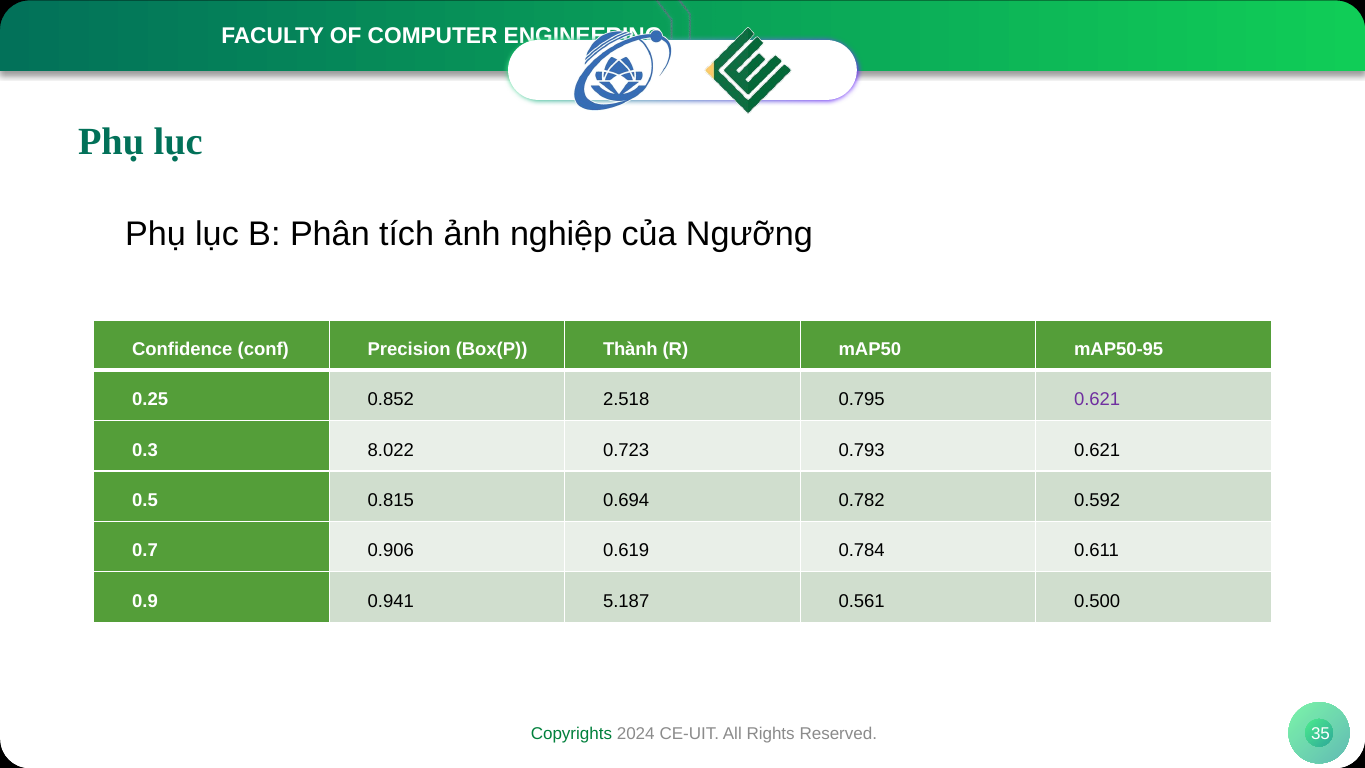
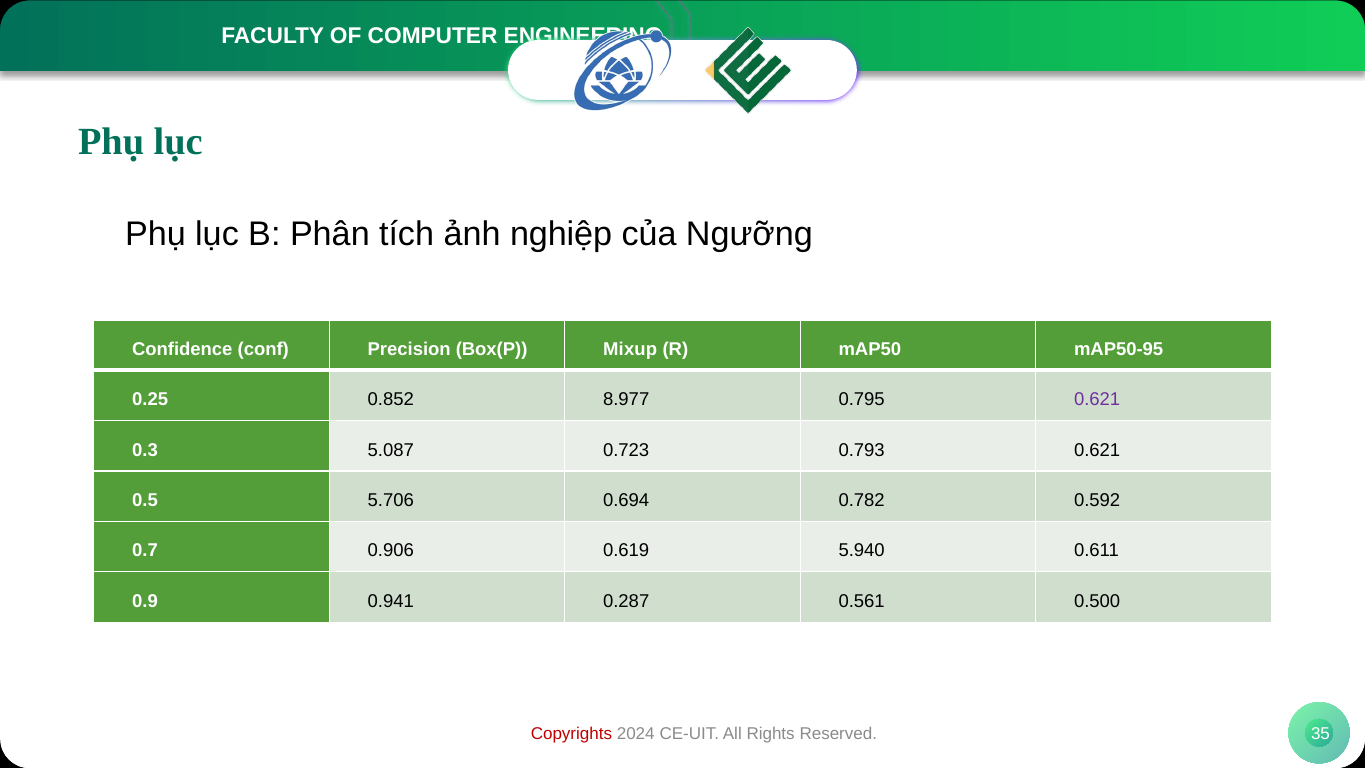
Thành: Thành -> Mixup
2.518: 2.518 -> 8.977
8.022: 8.022 -> 5.087
0.815: 0.815 -> 5.706
0.784: 0.784 -> 5.940
5.187: 5.187 -> 0.287
Copyrights colour: green -> red
